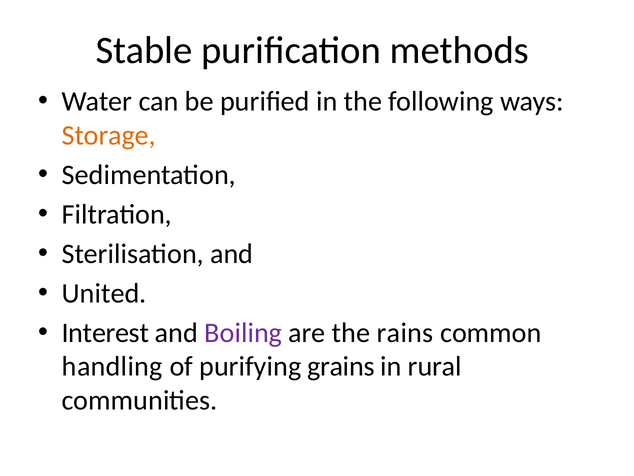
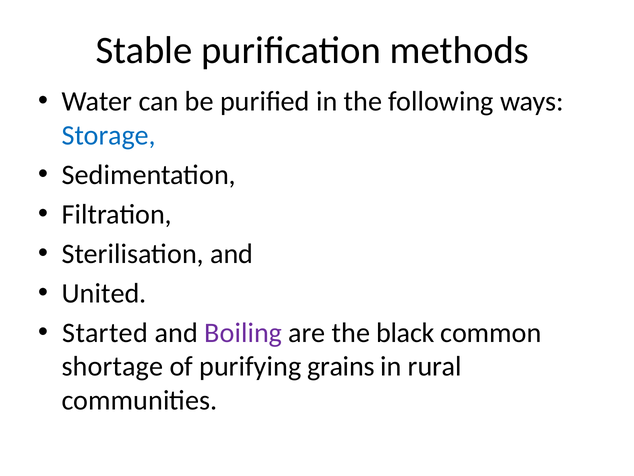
Storage colour: orange -> blue
Interest: Interest -> Started
rains: rains -> black
handling: handling -> shortage
